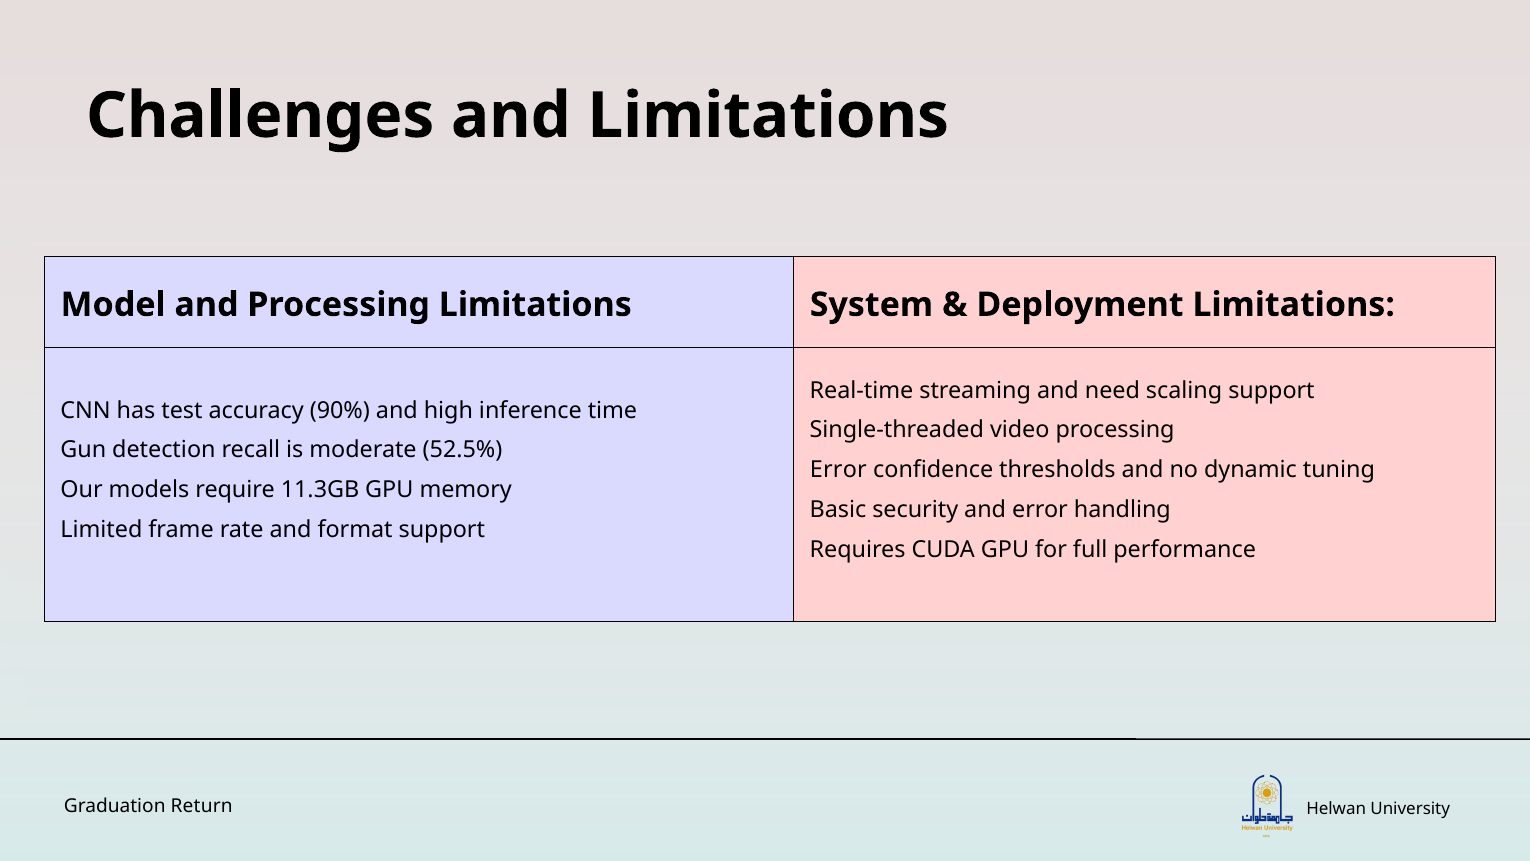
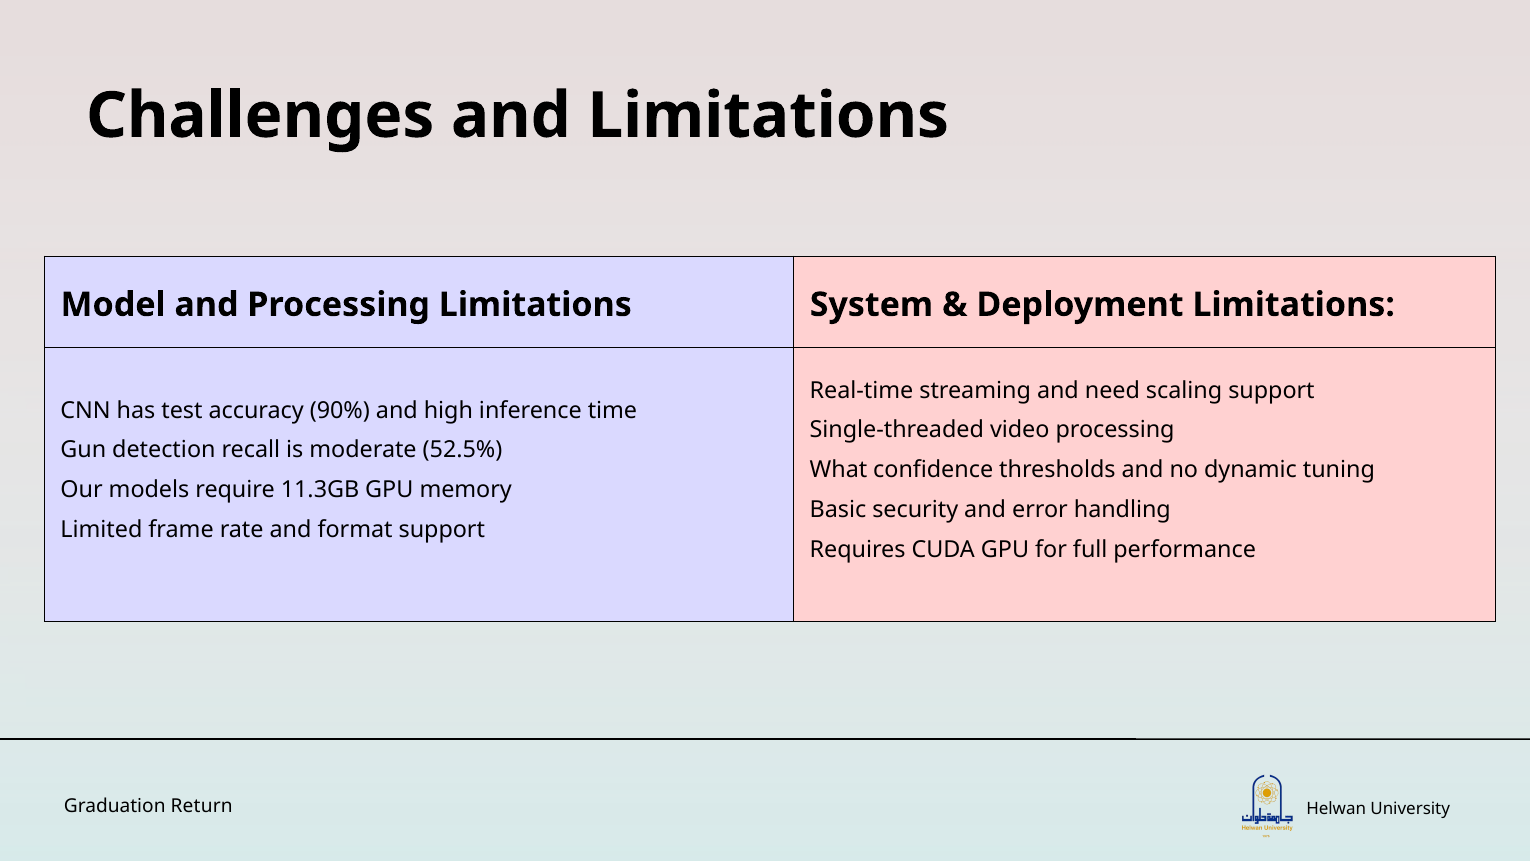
Error at (838, 470): Error -> What
